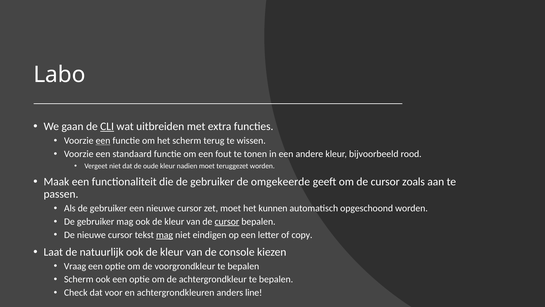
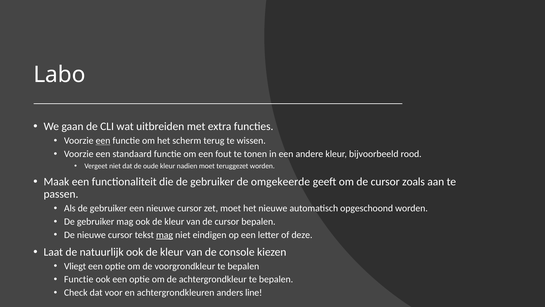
CLI underline: present -> none
het kunnen: kunnen -> nieuwe
cursor at (227, 221) underline: present -> none
copy: copy -> deze
Vraag: Vraag -> Vliegt
Scherm at (79, 279): Scherm -> Functie
